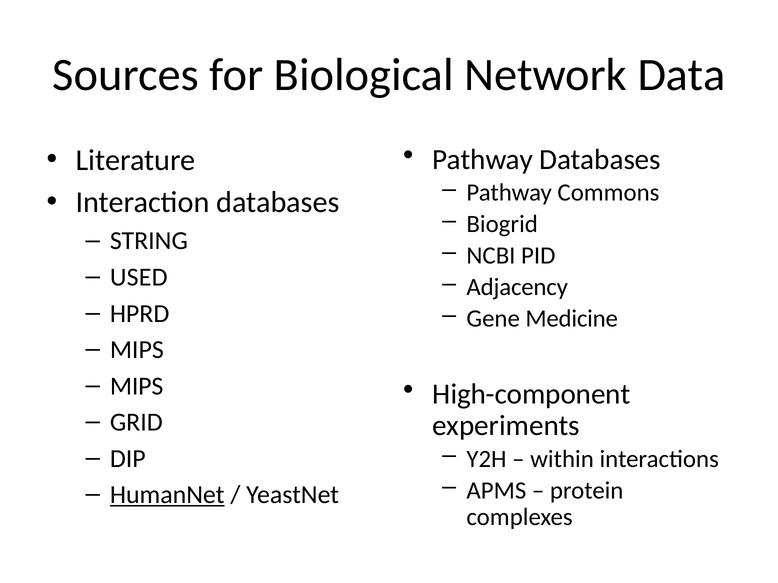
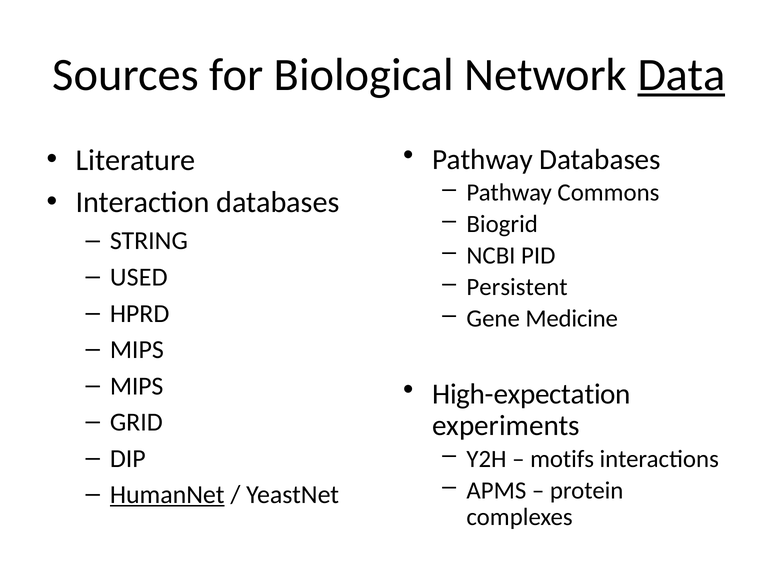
Data underline: none -> present
Adjacency: Adjacency -> Persistent
High-component: High-component -> High-expectation
within: within -> motifs
